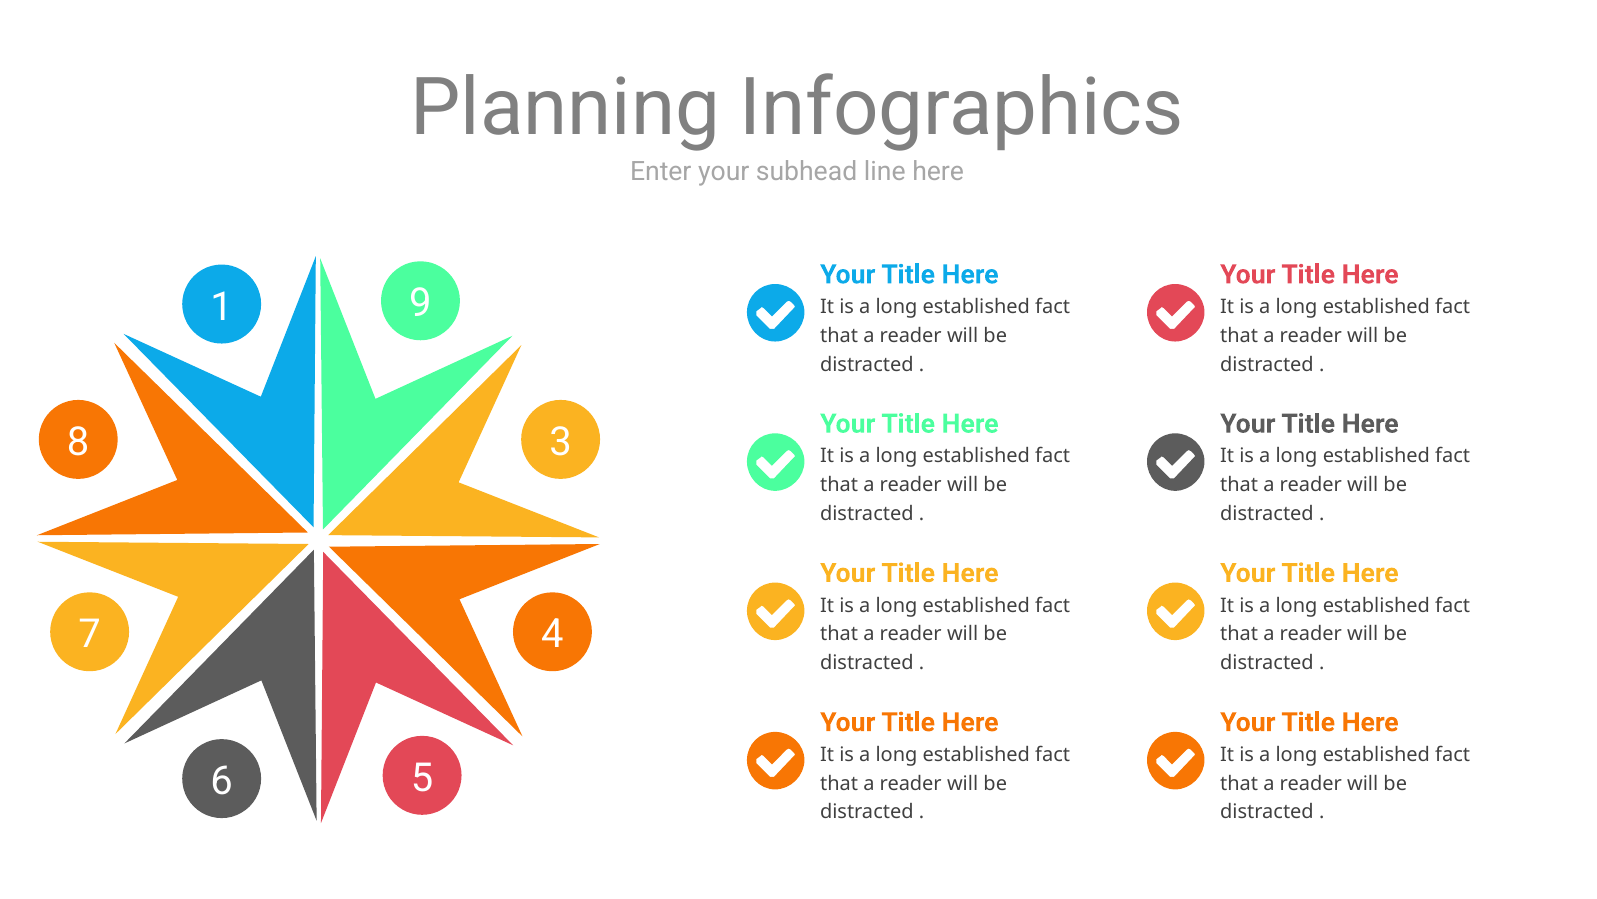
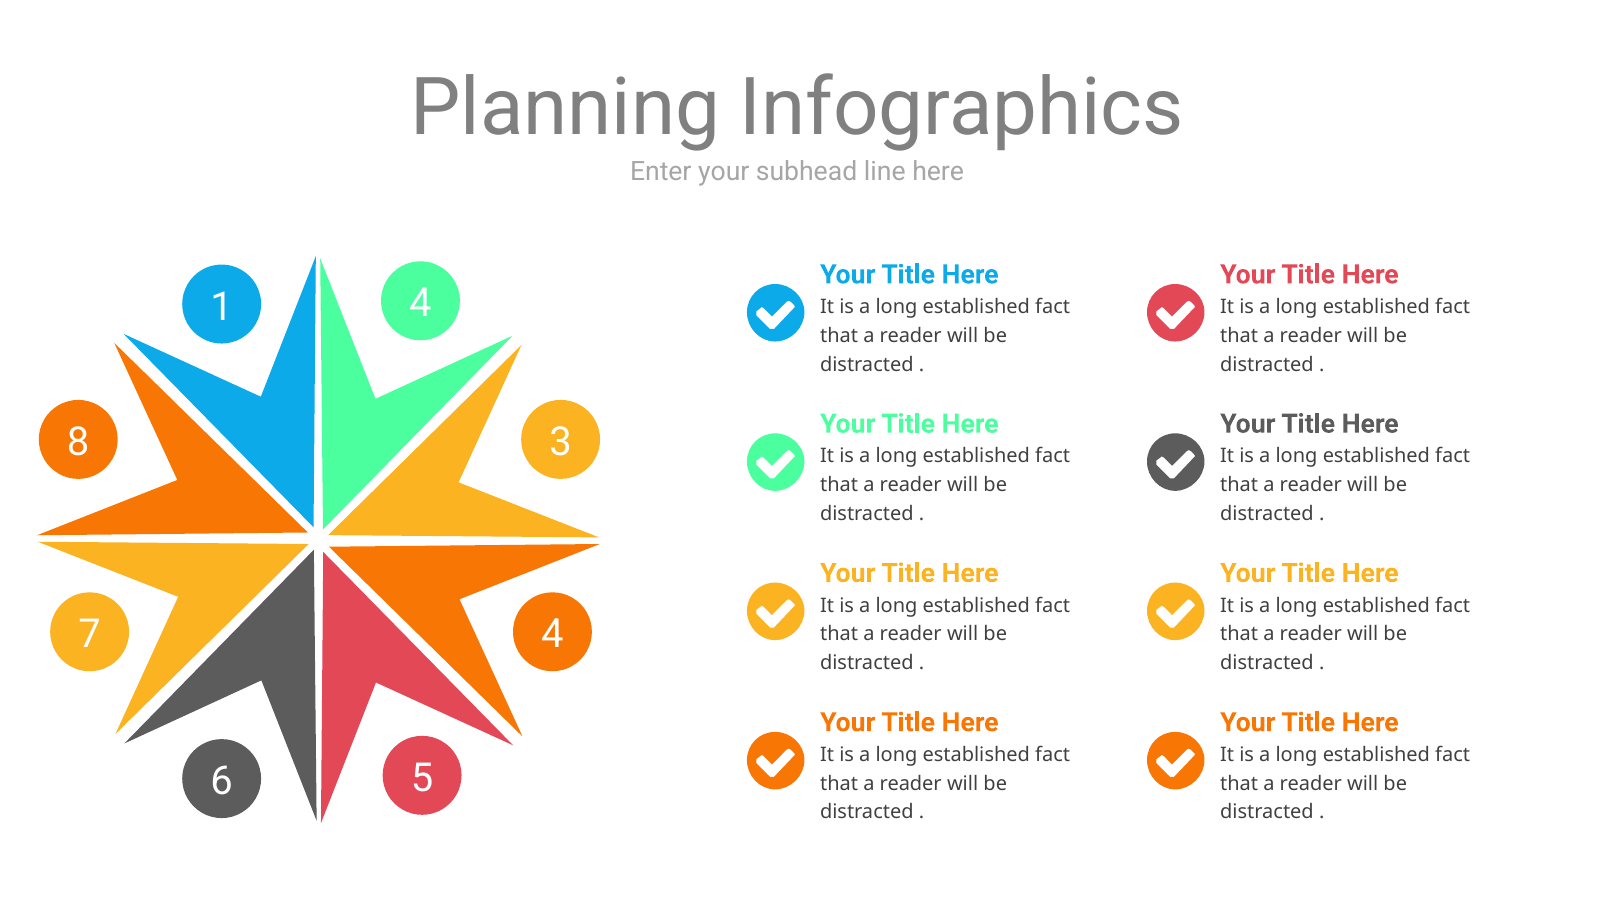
1 9: 9 -> 4
